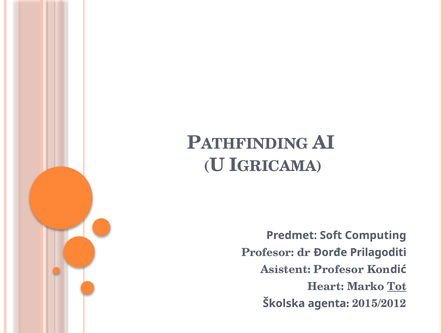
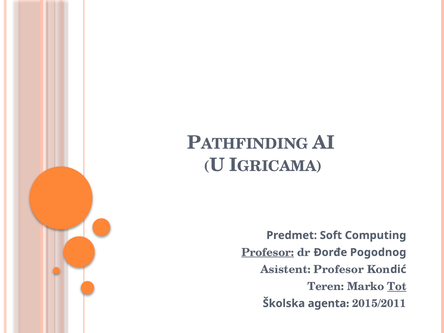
Profesor at (268, 252) underline: none -> present
Prilagoditi: Prilagoditi -> Pogodnog
Heart: Heart -> Teren
2015/2012: 2015/2012 -> 2015/2011
